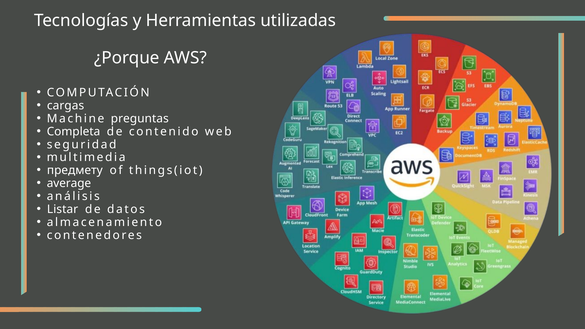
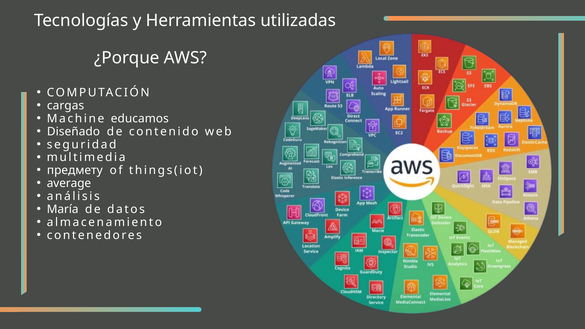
preguntas: preguntas -> educamos
Completa: Completa -> Diseñado
Listar: Listar -> María
